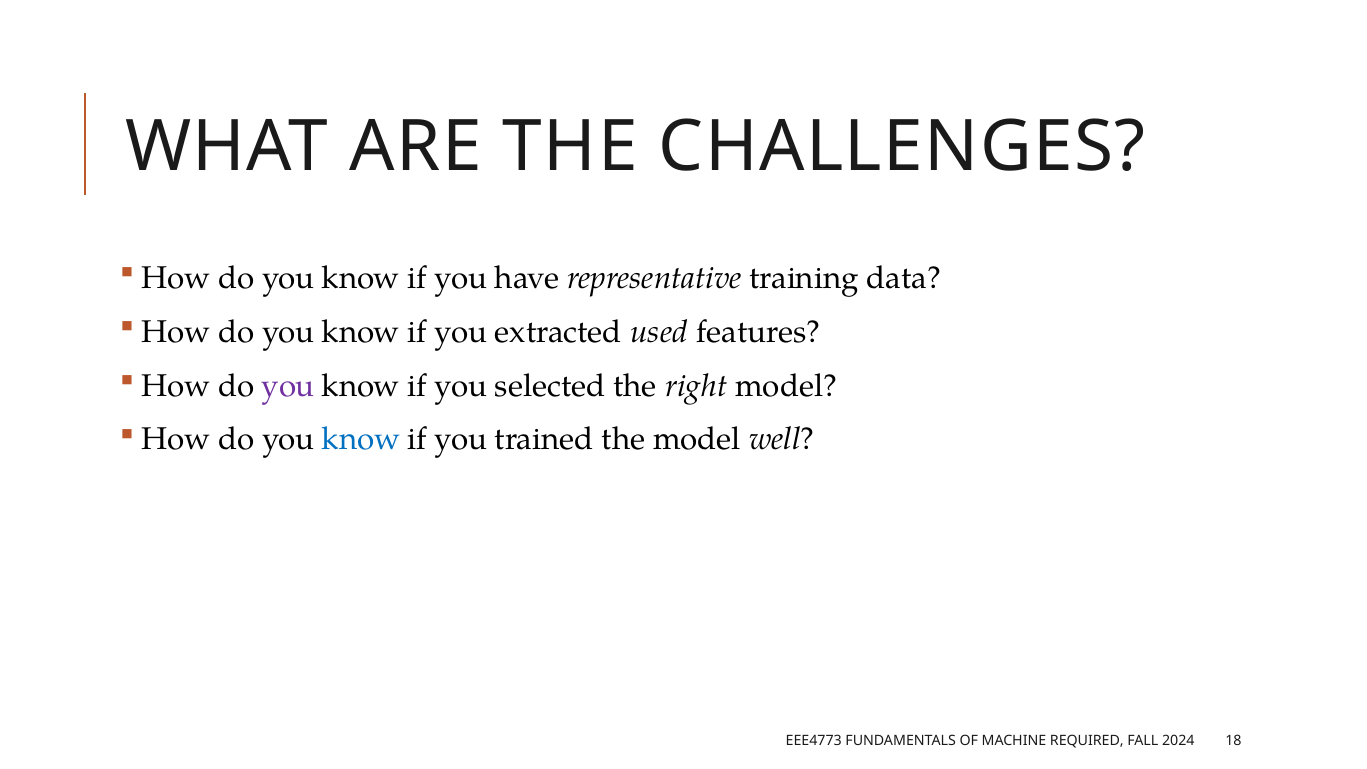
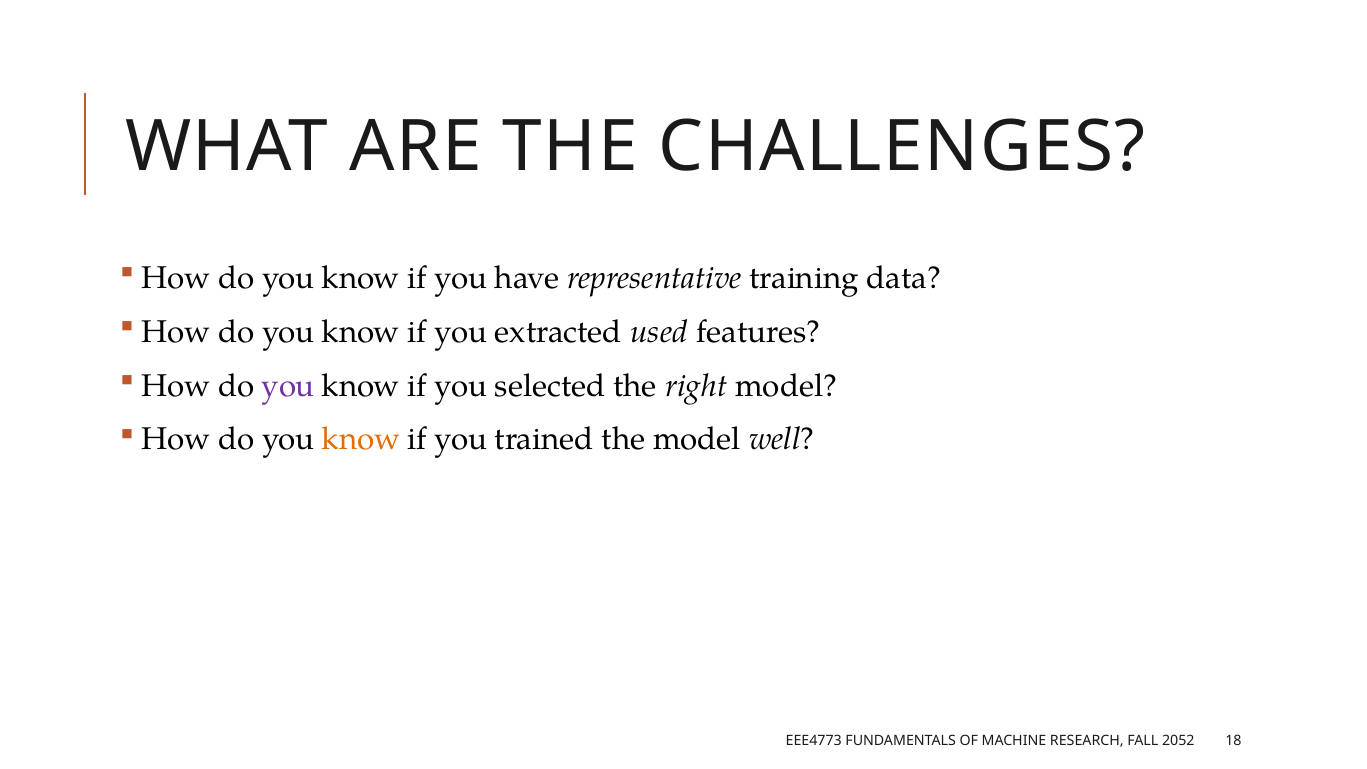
know at (361, 439) colour: blue -> orange
REQUIRED: REQUIRED -> RESEARCH
2024: 2024 -> 2052
